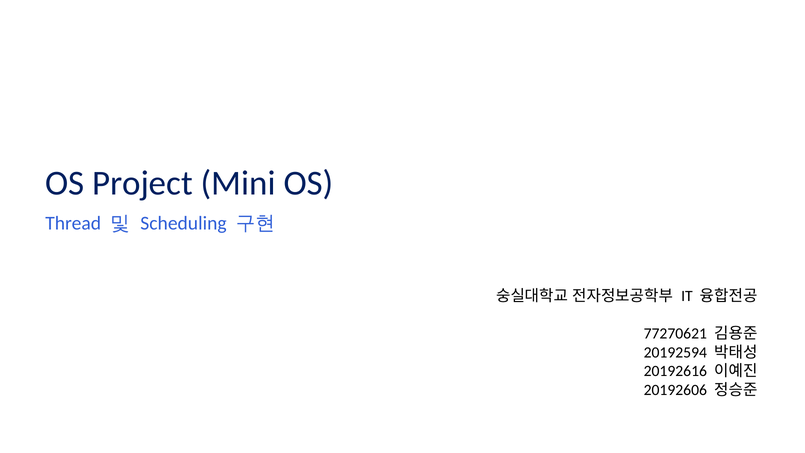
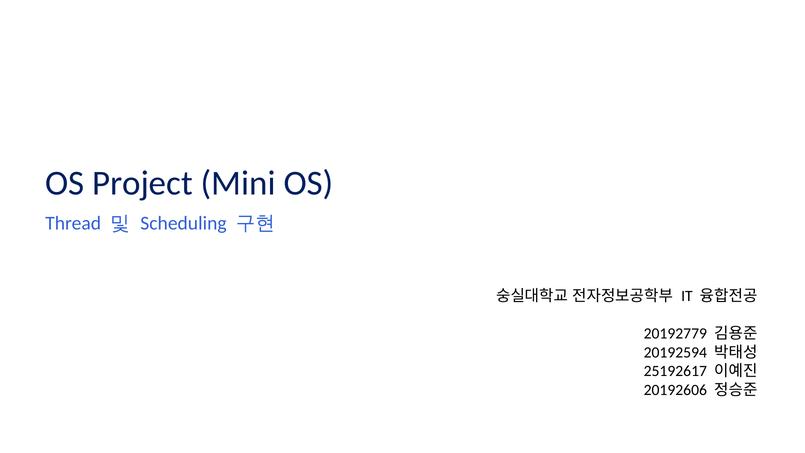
77270621: 77270621 -> 20192779
20192616: 20192616 -> 25192617
